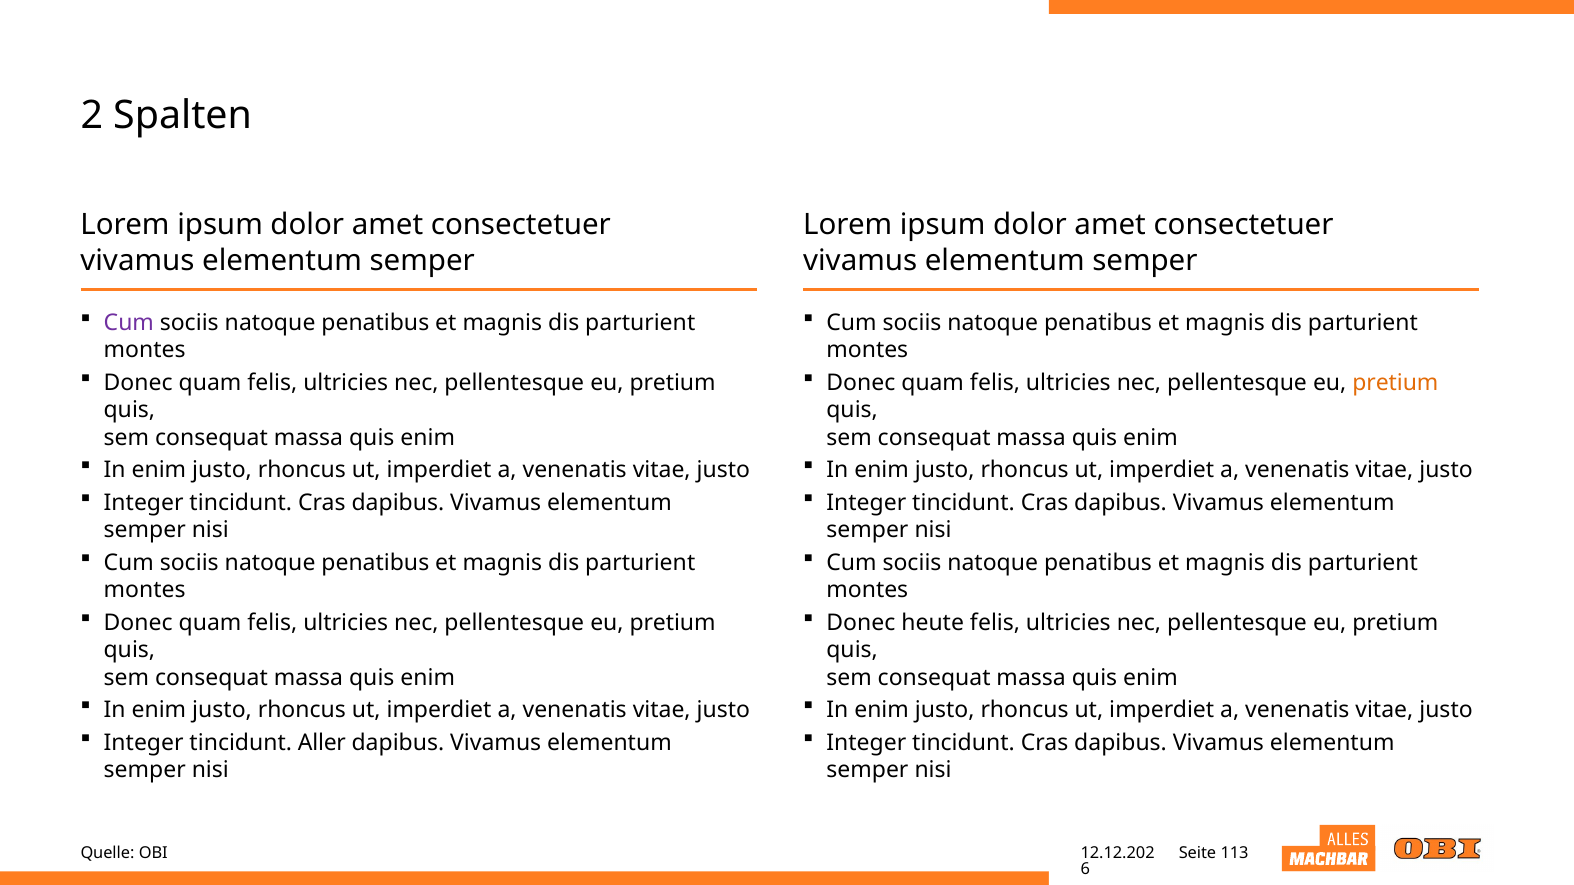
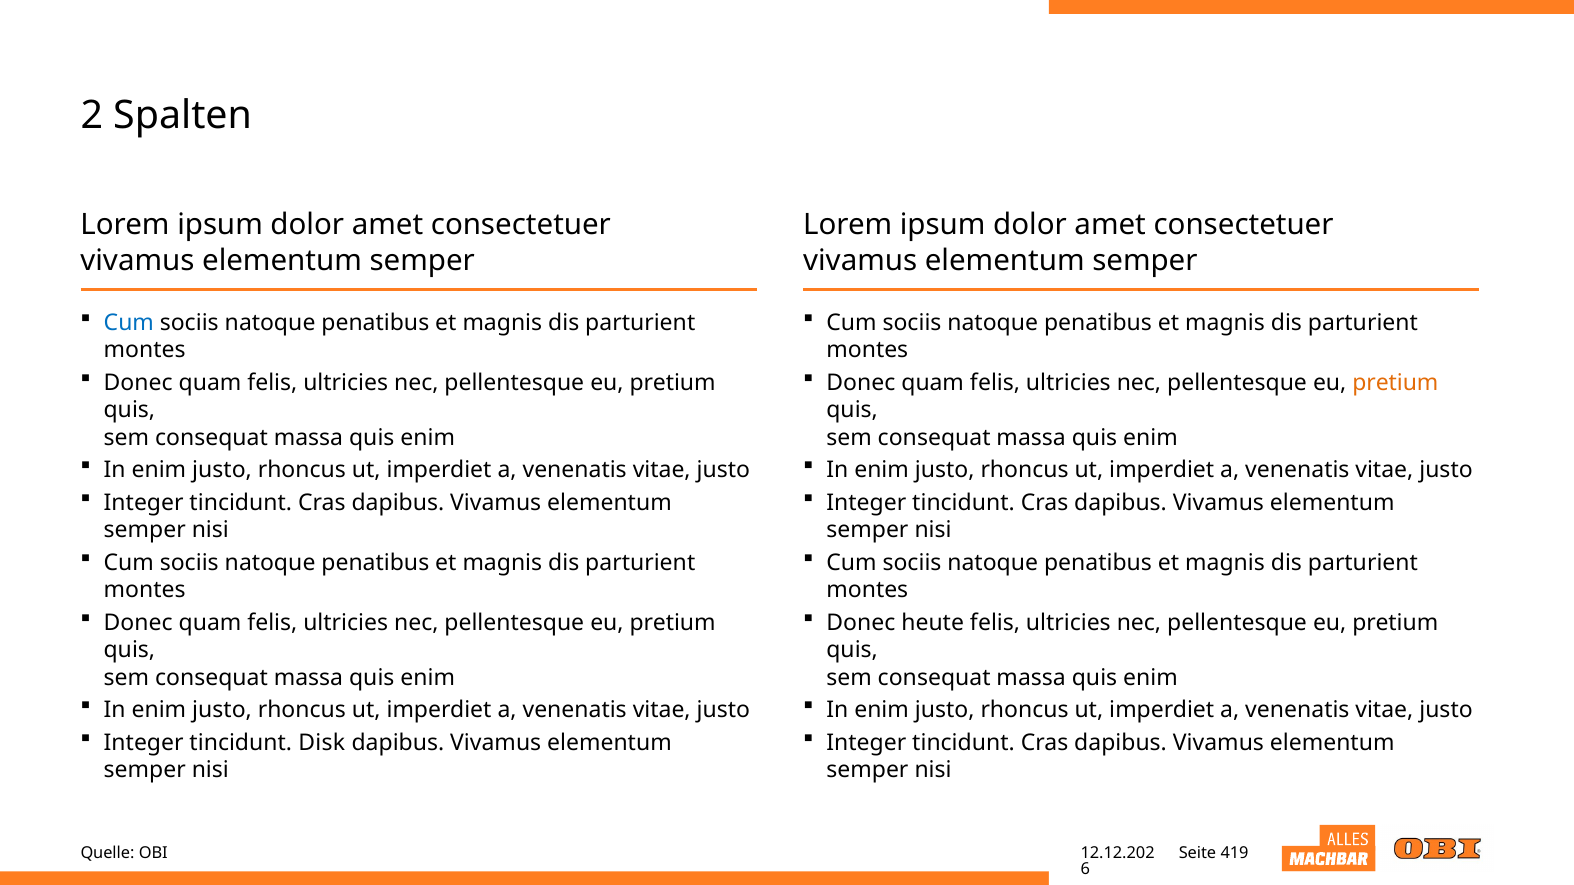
Cum at (129, 323) colour: purple -> blue
Aller: Aller -> Disk
113: 113 -> 419
